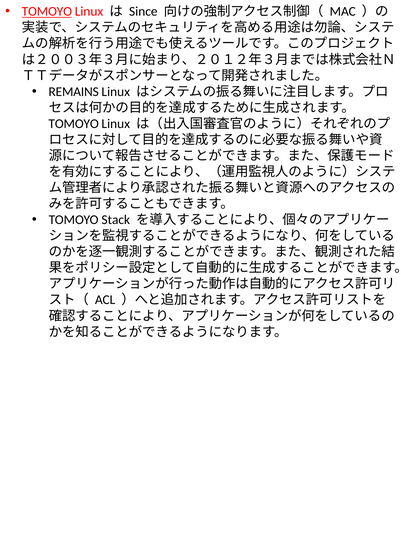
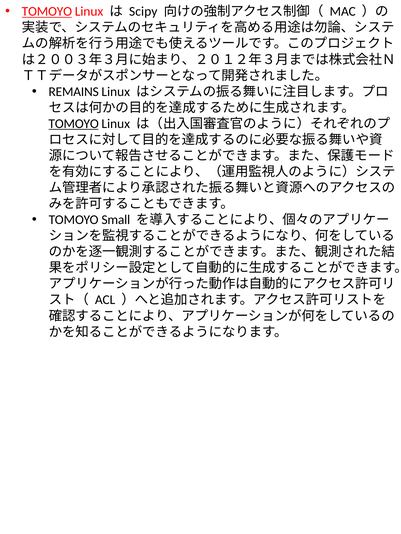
Since: Since -> Scipy
TOMOYO at (74, 124) underline: none -> present
Stack: Stack -> Small
